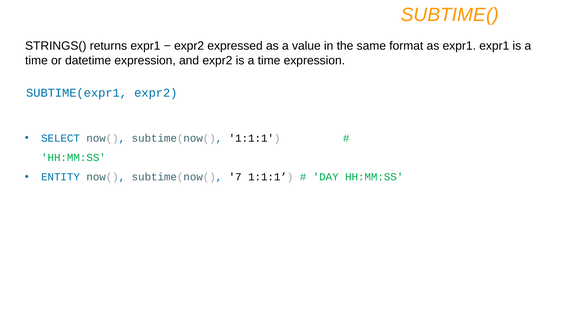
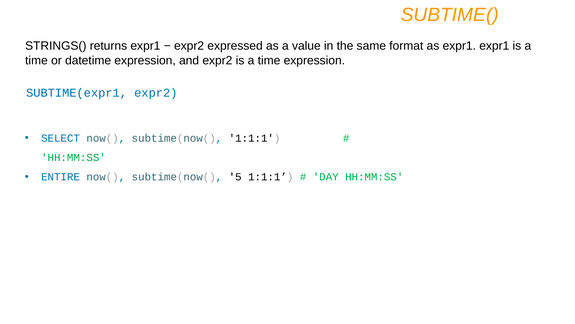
ENTITY: ENTITY -> ENTIRE
7: 7 -> 5
